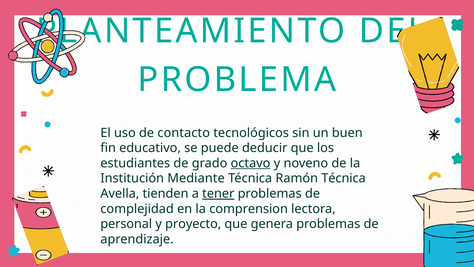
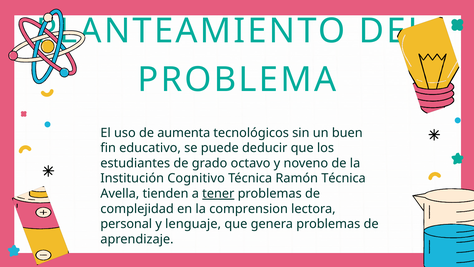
contacto: contacto -> aumenta
octavo underline: present -> none
Mediante: Mediante -> Cognitivo
proyecto: proyecto -> lenguaje
